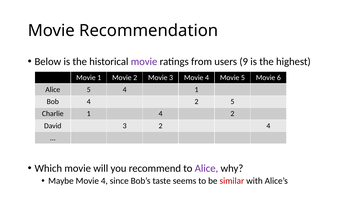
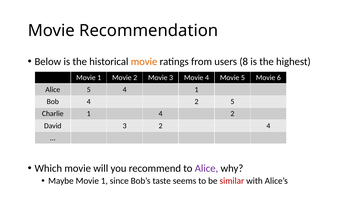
movie at (144, 62) colour: purple -> orange
9: 9 -> 8
Maybe Movie 4: 4 -> 1
